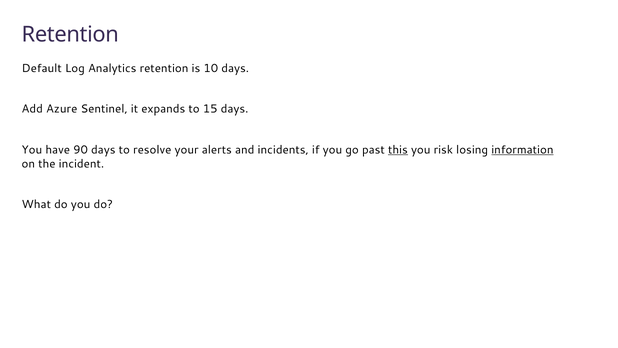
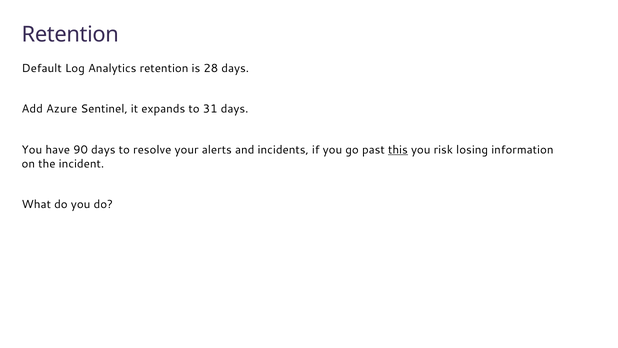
10: 10 -> 28
15: 15 -> 31
information underline: present -> none
